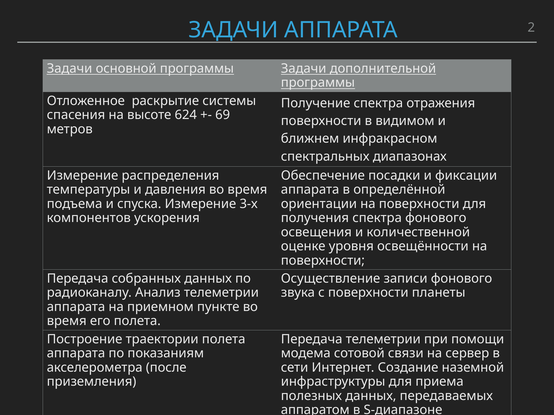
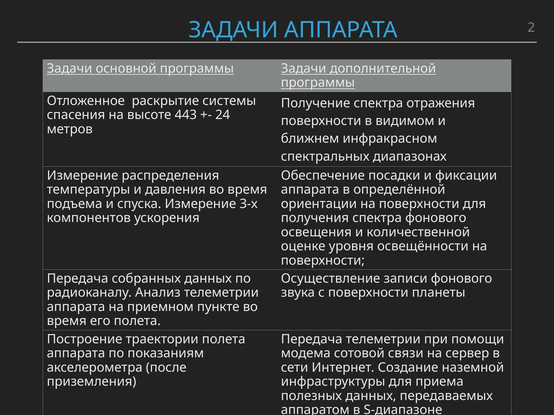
624: 624 -> 443
69: 69 -> 24
